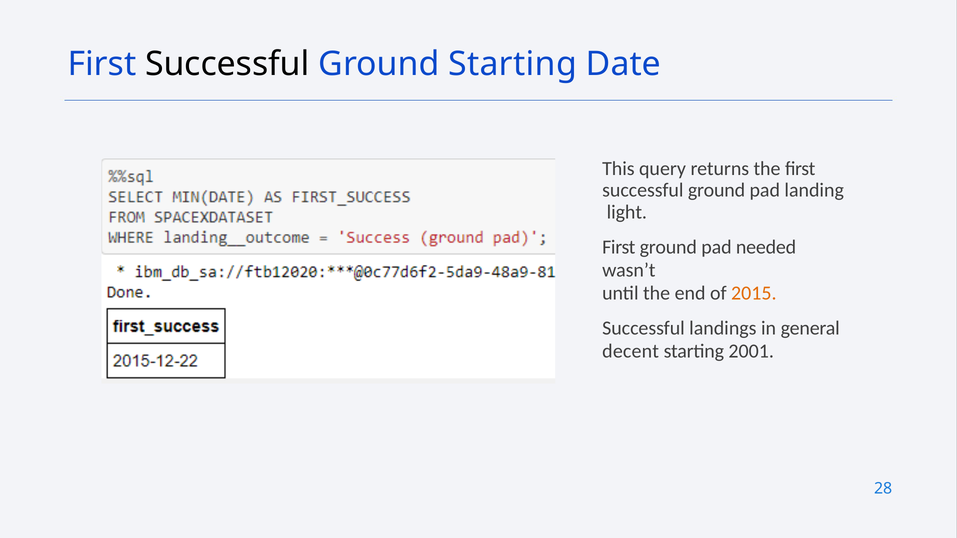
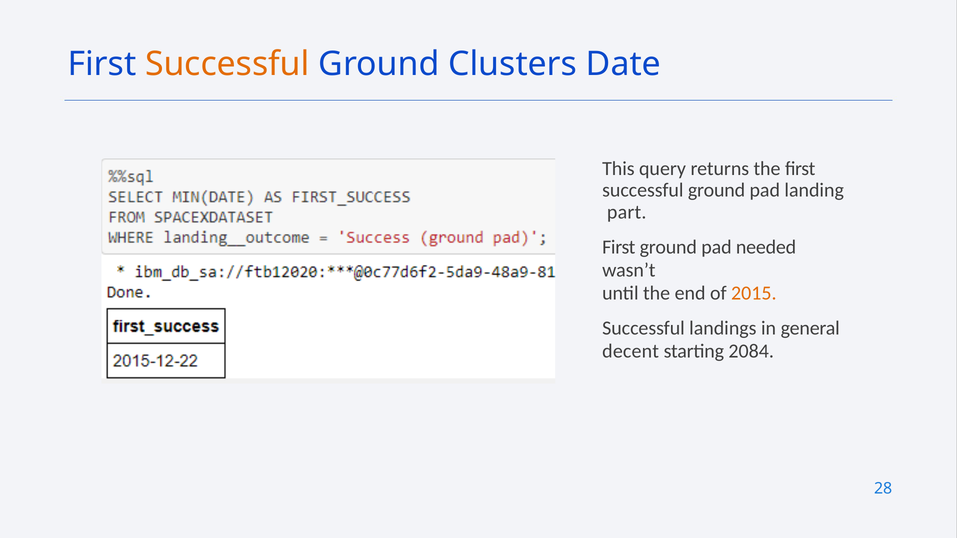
Successful at (227, 64) colour: black -> orange
Ground Starting: Starting -> Clusters
light: light -> part
2001: 2001 -> 2084
